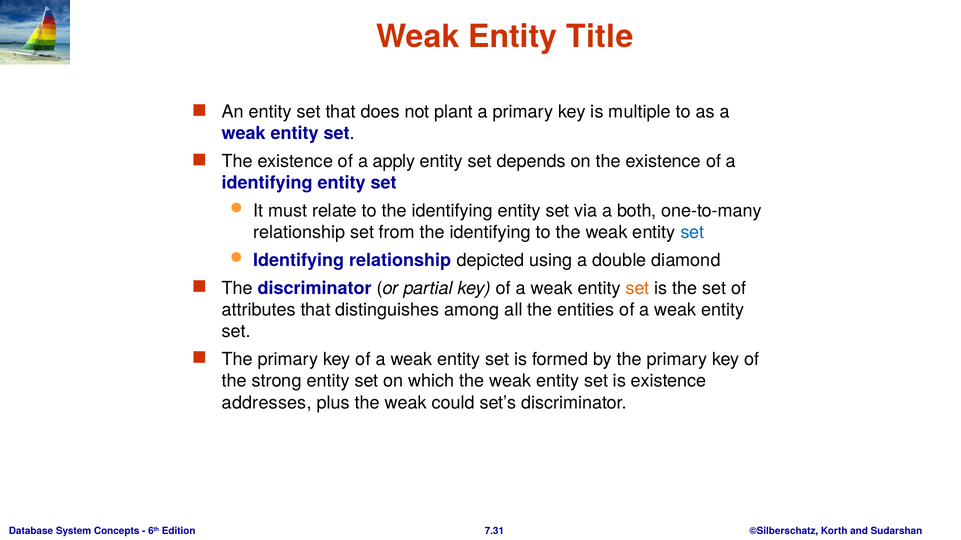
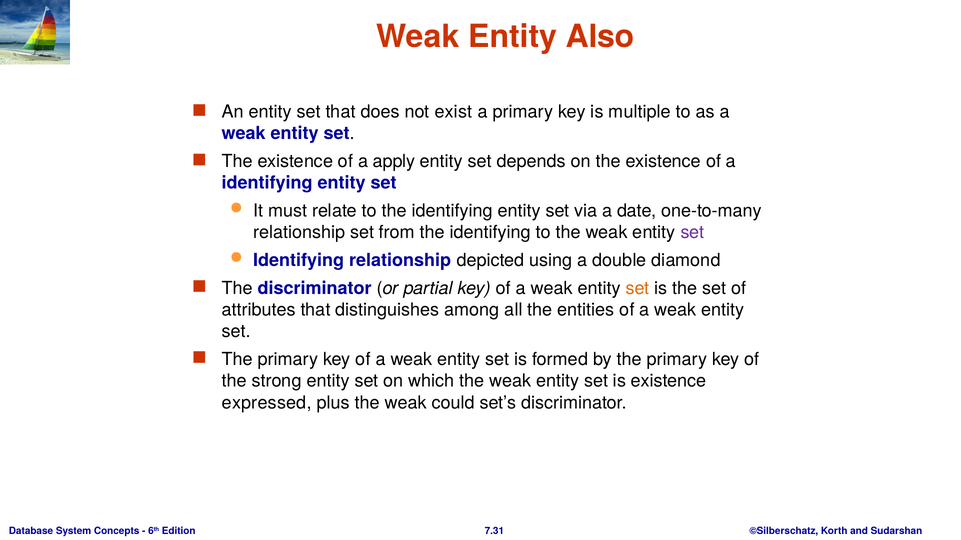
Title: Title -> Also
plant: plant -> exist
both: both -> date
set at (692, 233) colour: blue -> purple
addresses: addresses -> expressed
